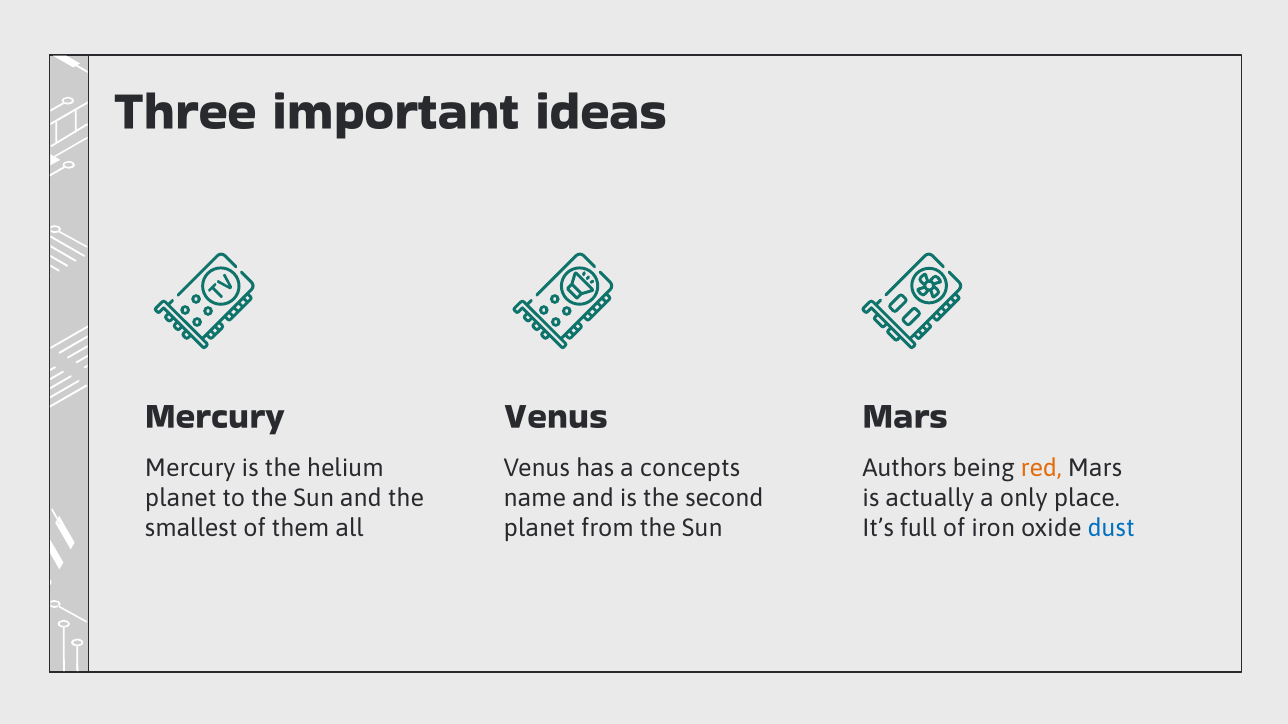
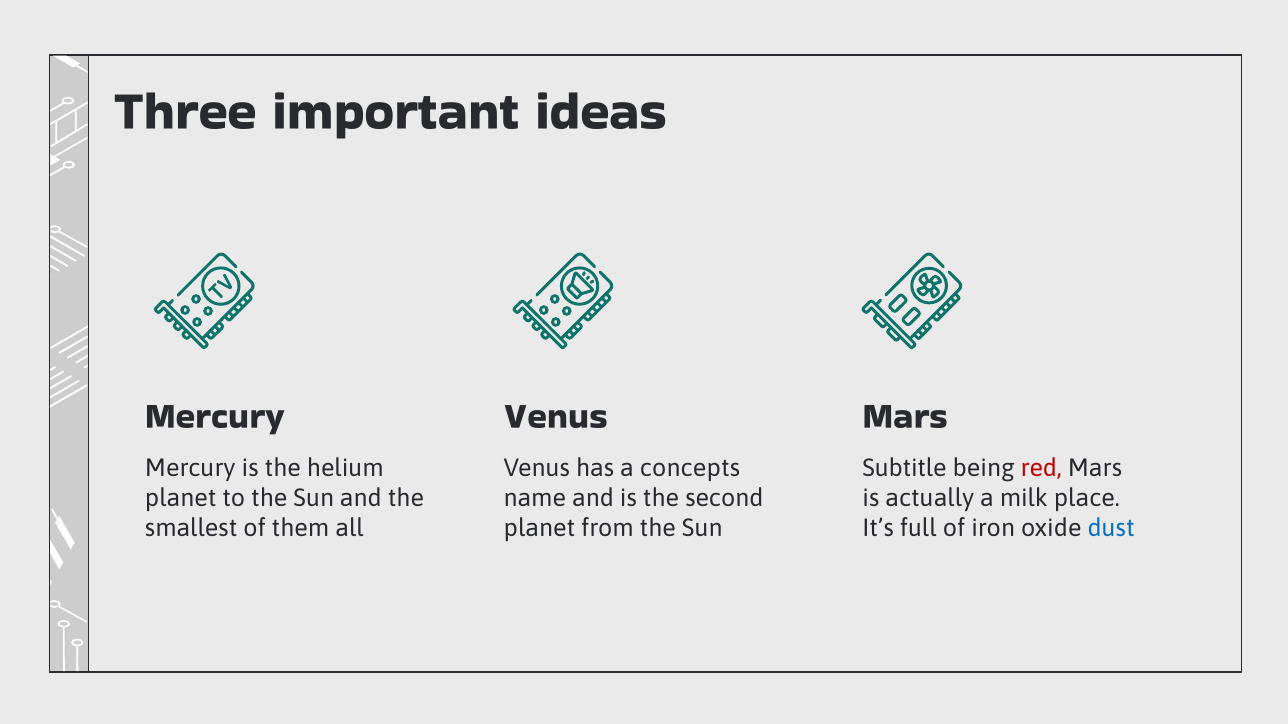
Authors: Authors -> Subtitle
red colour: orange -> red
only: only -> milk
